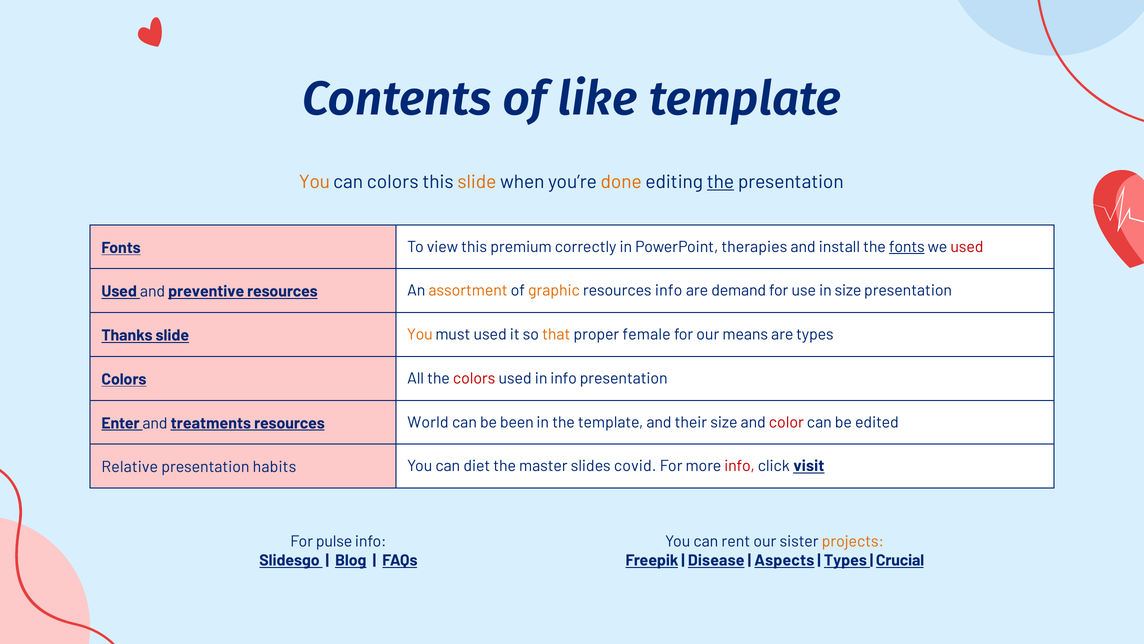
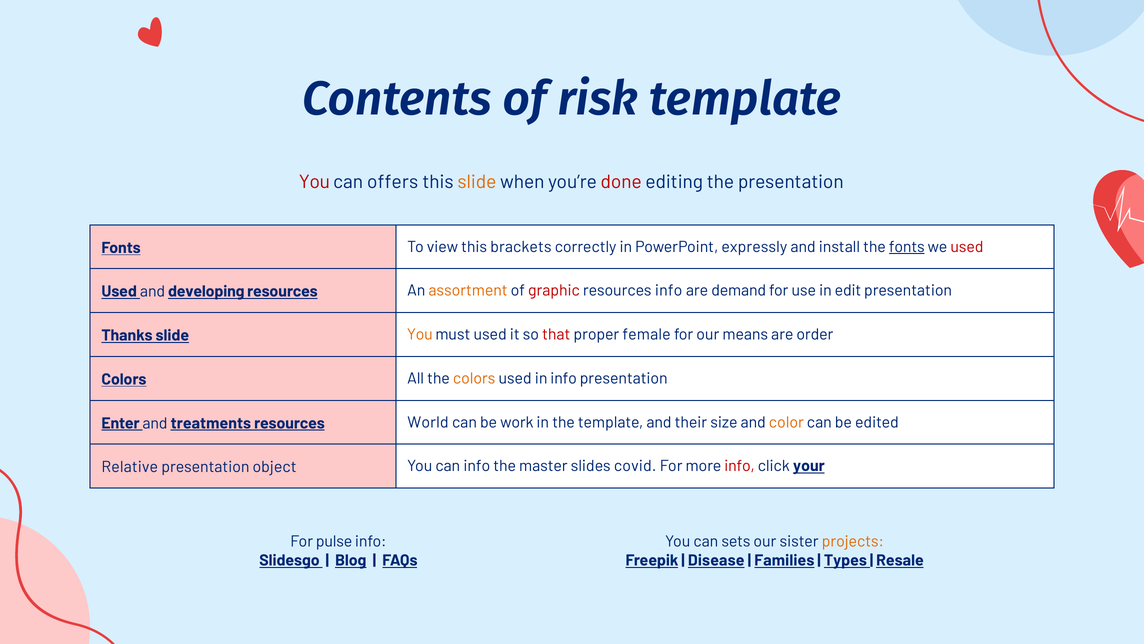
like: like -> risk
You at (314, 182) colour: orange -> red
can colors: colors -> offers
done colour: orange -> red
the at (720, 182) underline: present -> none
premium: premium -> brackets
therapies: therapies -> expressly
preventive: preventive -> developing
graphic colour: orange -> red
in size: size -> edit
that colour: orange -> red
are types: types -> order
colors at (474, 378) colour: red -> orange
been: been -> work
color colour: red -> orange
habits: habits -> object
can diet: diet -> info
visit: visit -> your
rent: rent -> sets
Aspects: Aspects -> Families
Crucial: Crucial -> Resale
